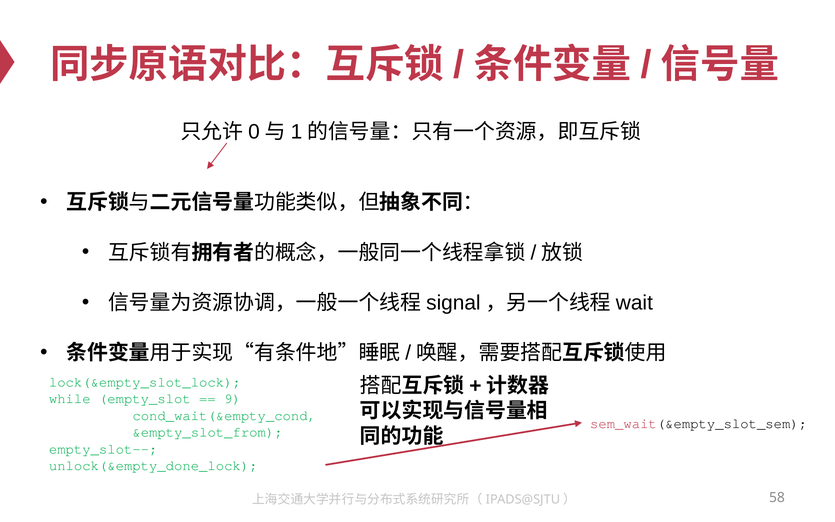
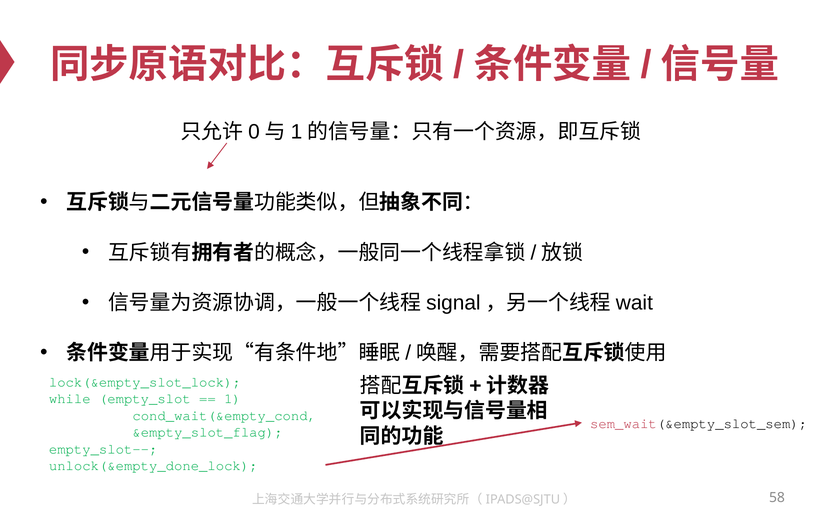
9: 9 -> 1
&empty_slot_from: &empty_slot_from -> &empty_slot_flag
